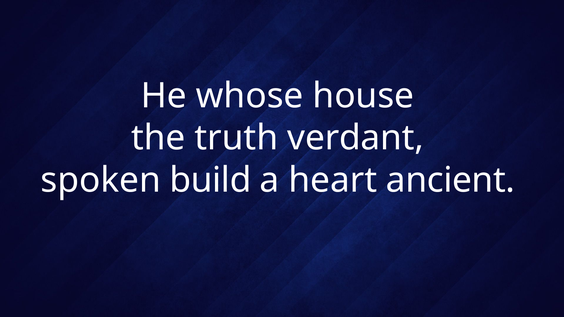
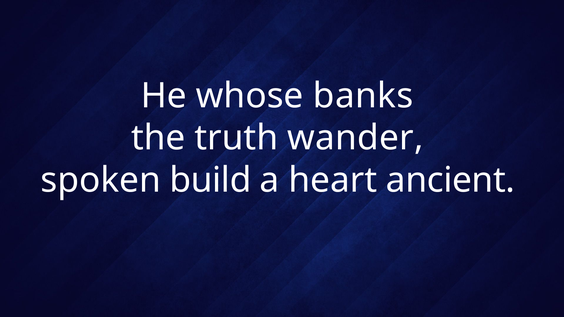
house: house -> banks
verdant: verdant -> wander
